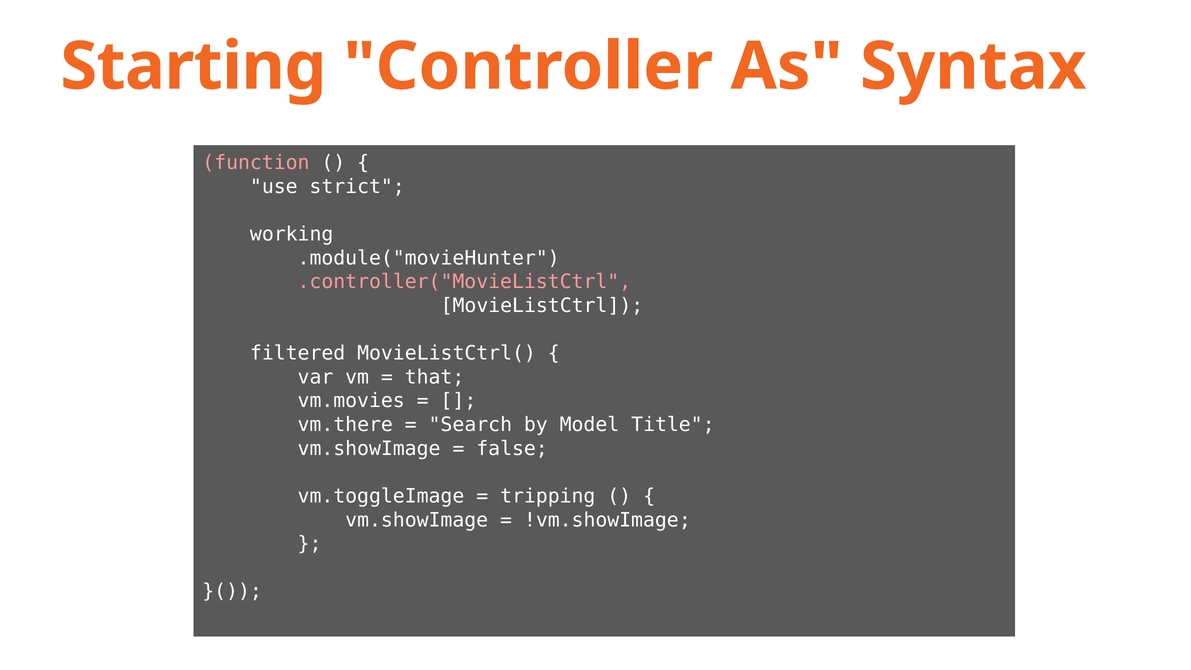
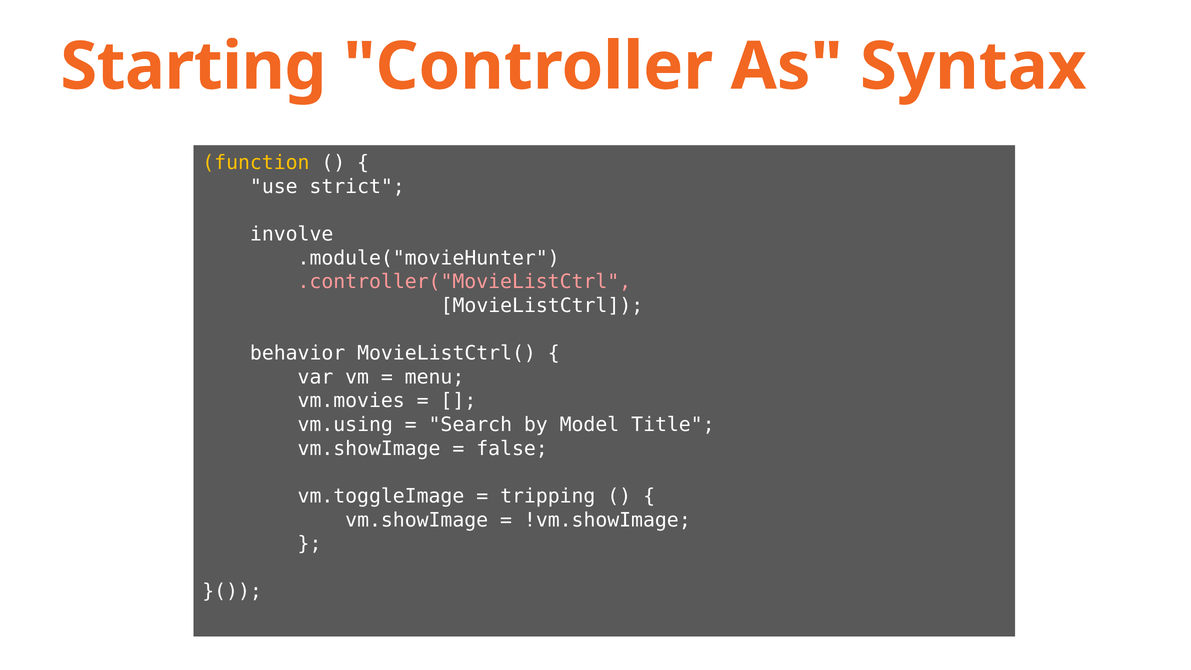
function colour: pink -> yellow
working: working -> involve
filtered: filtered -> behavior
that: that -> menu
vm.there: vm.there -> vm.using
